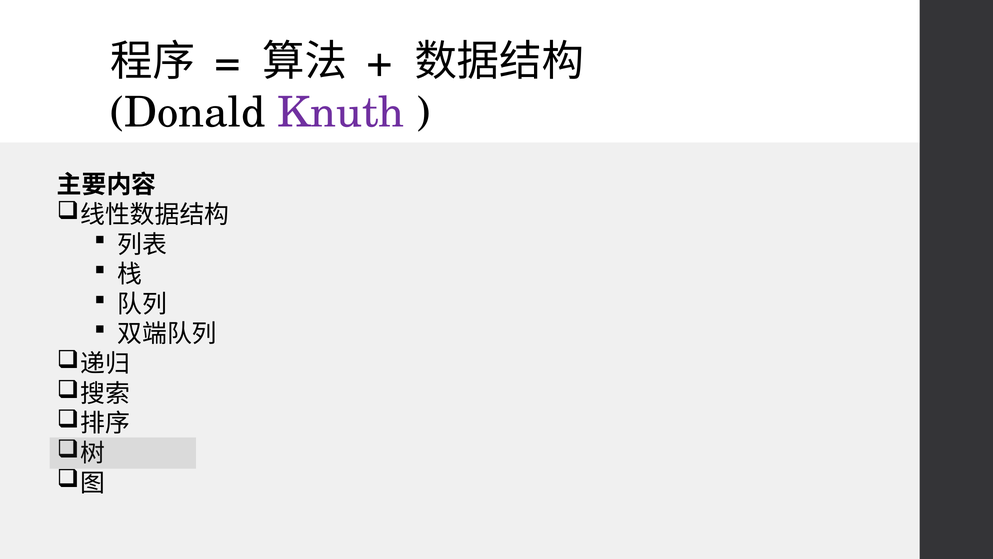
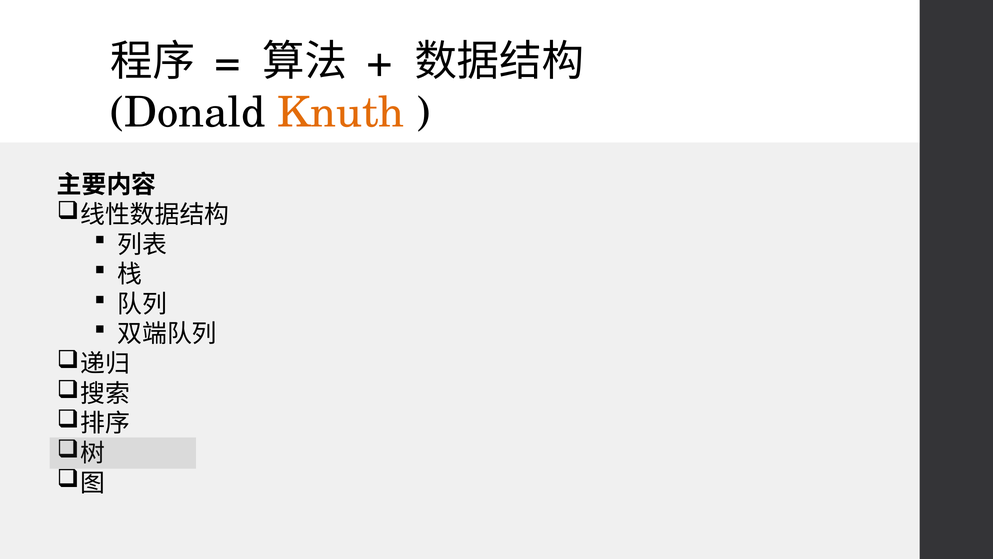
Knuth colour: purple -> orange
